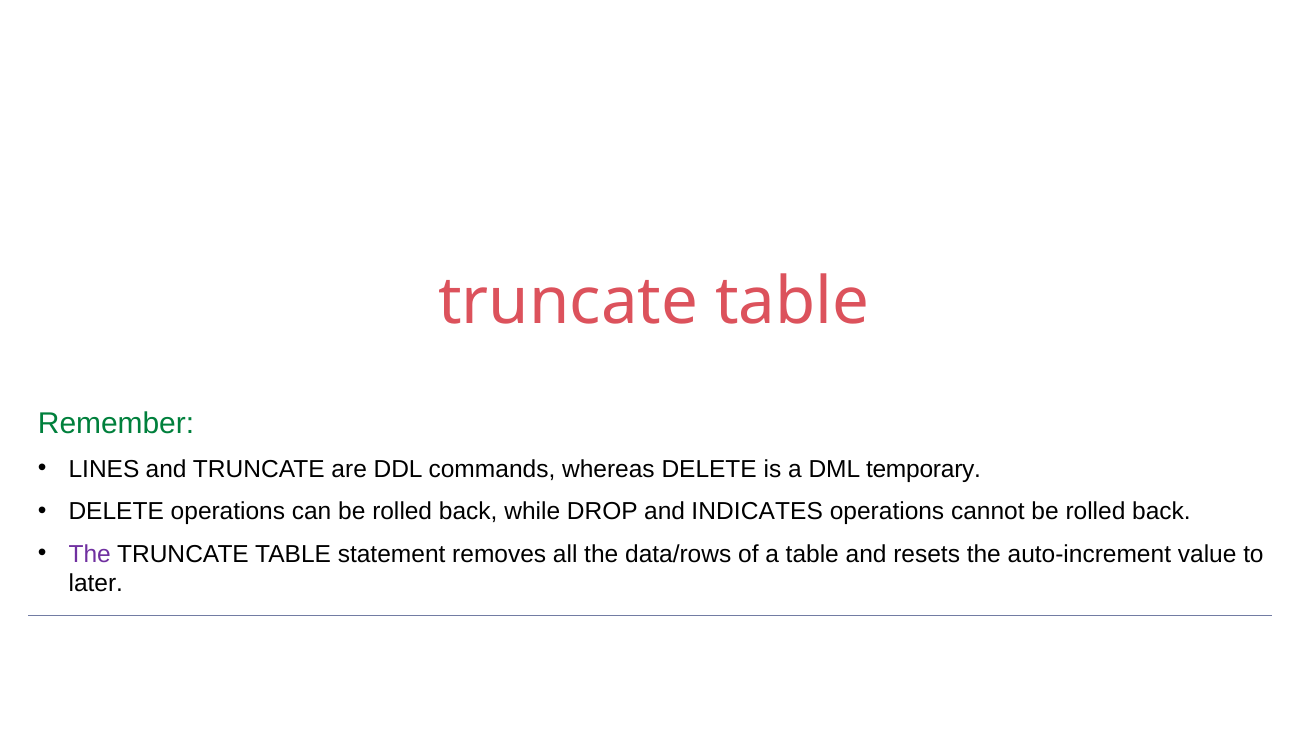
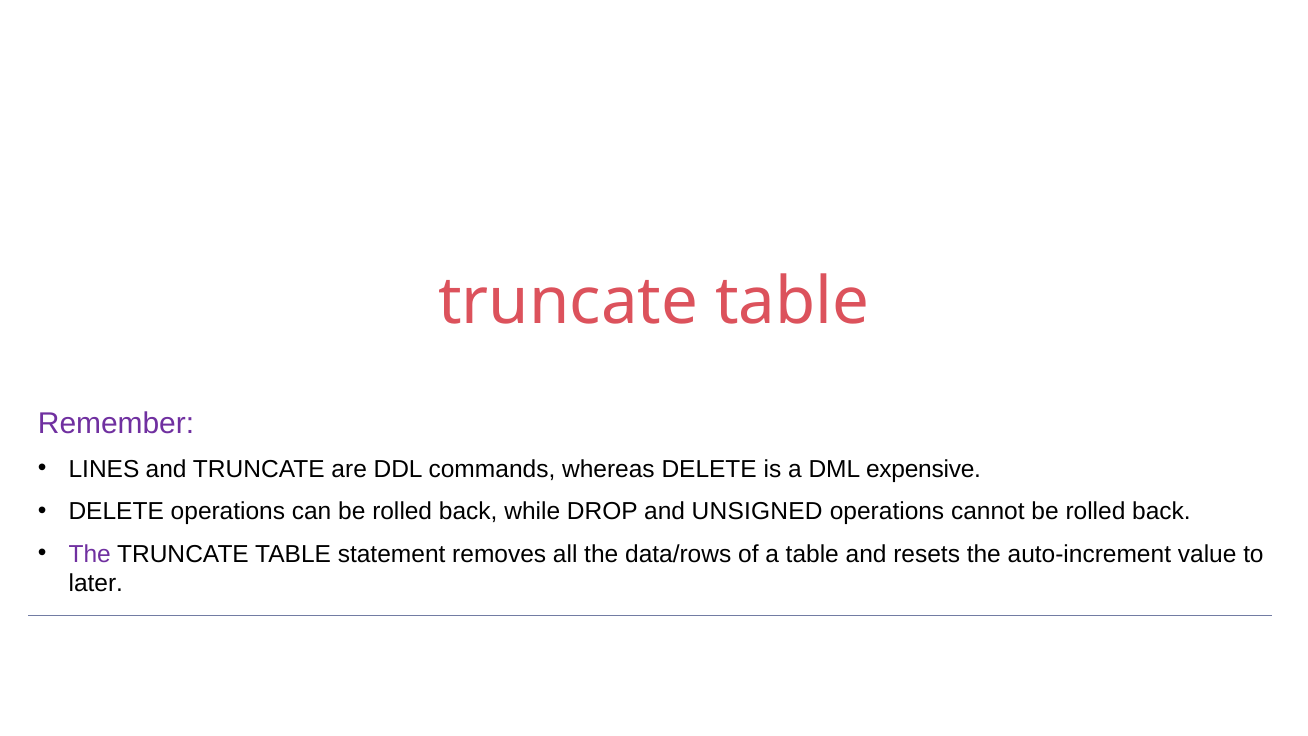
Remember colour: green -> purple
temporary: temporary -> expensive
INDICATES: INDICATES -> UNSIGNED
